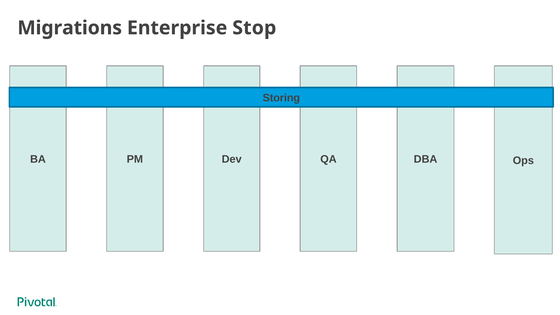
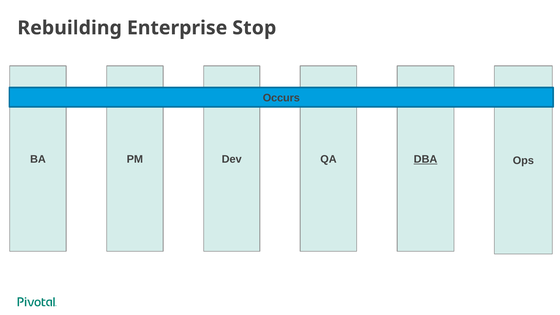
Migrations: Migrations -> Rebuilding
Storing: Storing -> Occurs
DBA underline: none -> present
